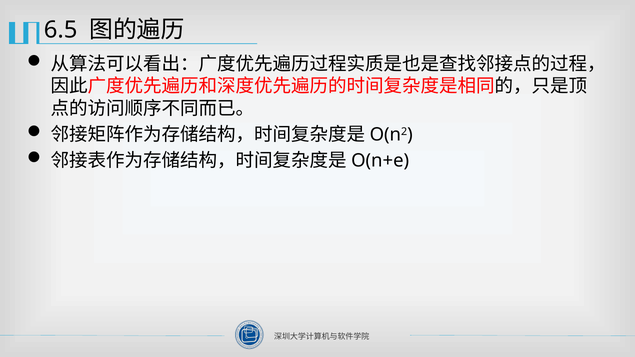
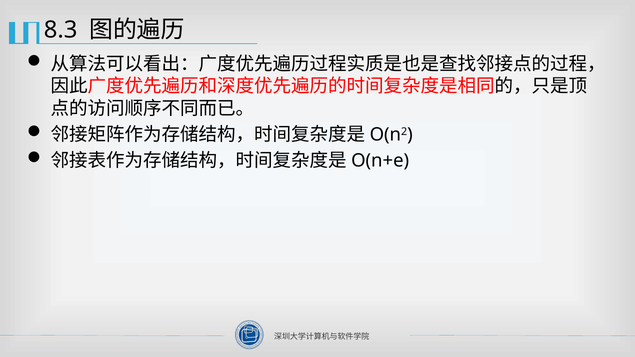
6.5: 6.5 -> 8.3
